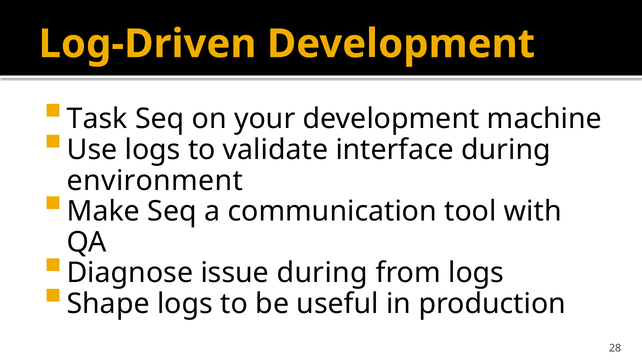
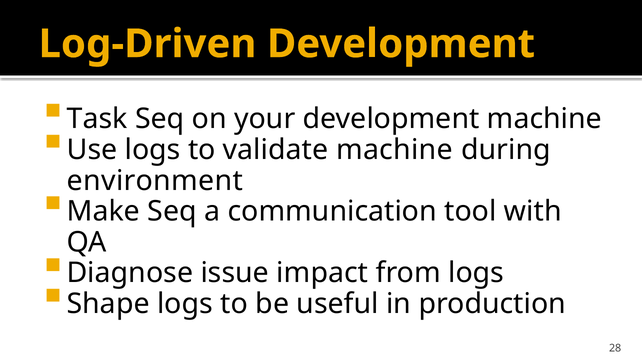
validate interface: interface -> machine
issue during: during -> impact
